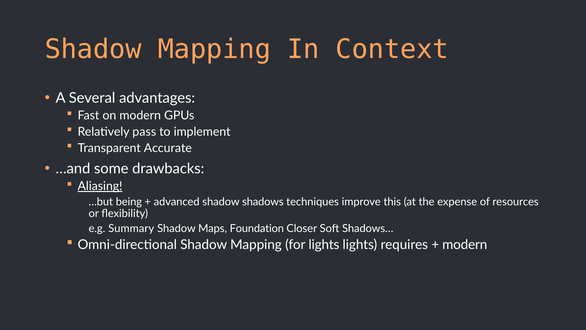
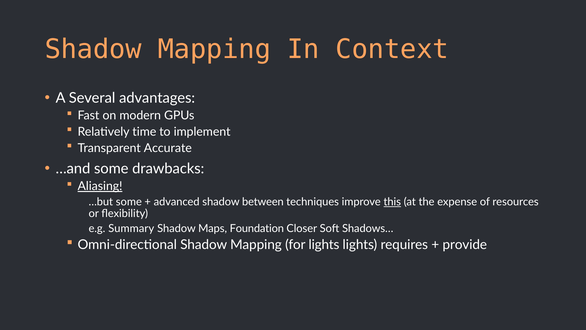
pass: pass -> time
…but being: being -> some
shadows: shadows -> between
this underline: none -> present
modern at (465, 245): modern -> provide
